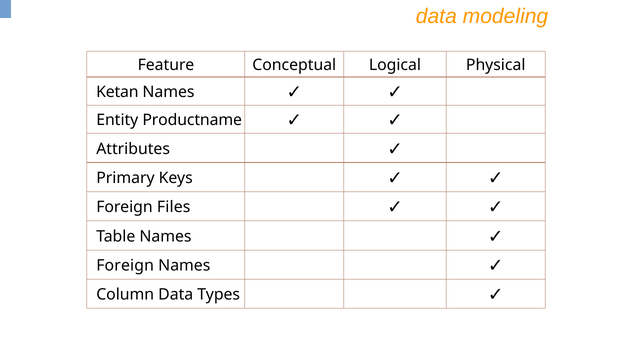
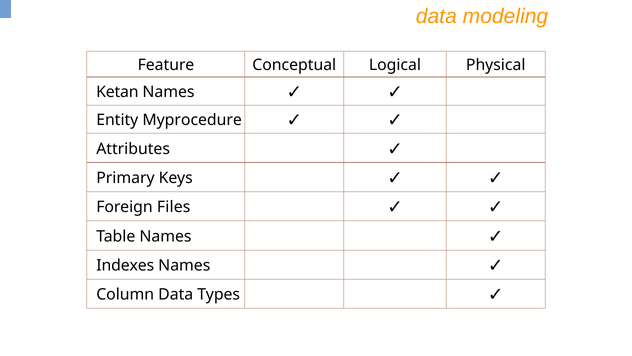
Productname: Productname -> Myprocedure
Foreign at (125, 265): Foreign -> Indexes
